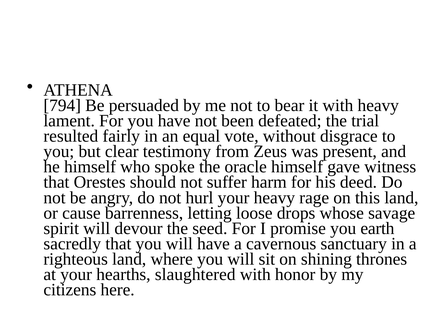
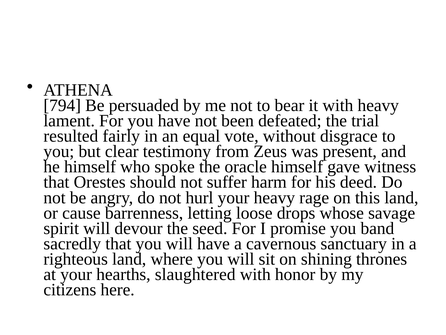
earth: earth -> band
